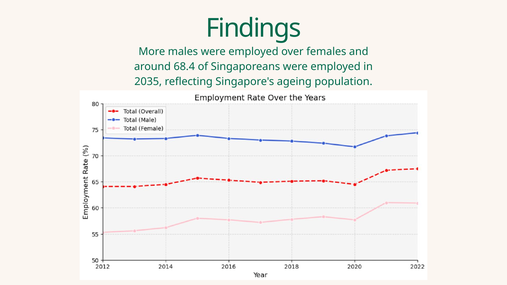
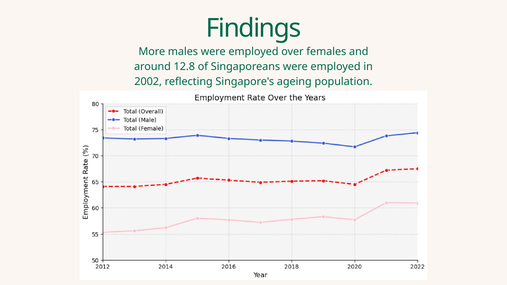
68.4: 68.4 -> 12.8
2035: 2035 -> 2002
